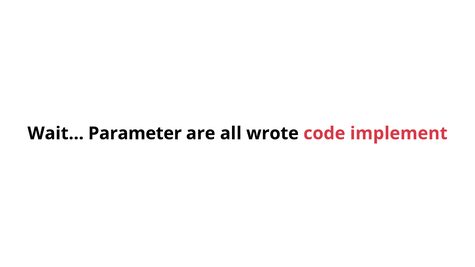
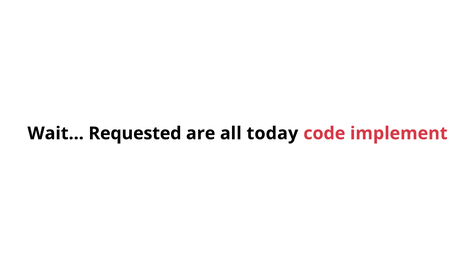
Parameter: Parameter -> Requested
wrote: wrote -> today
